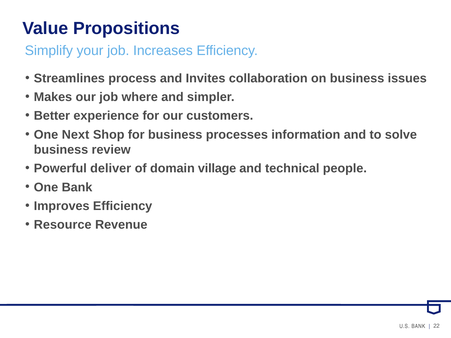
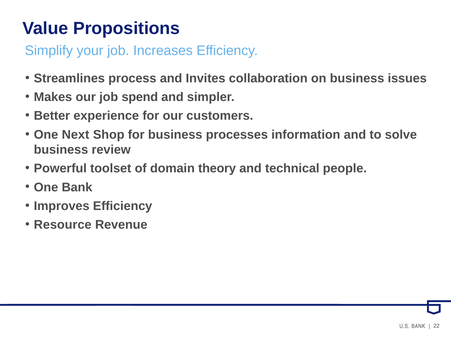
where: where -> spend
deliver: deliver -> toolset
village: village -> theory
